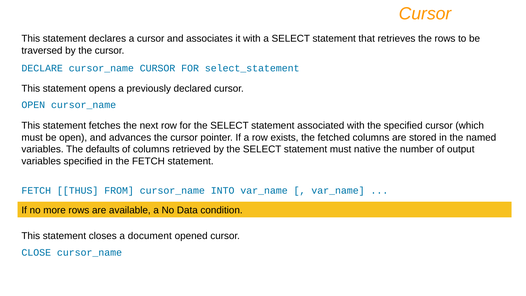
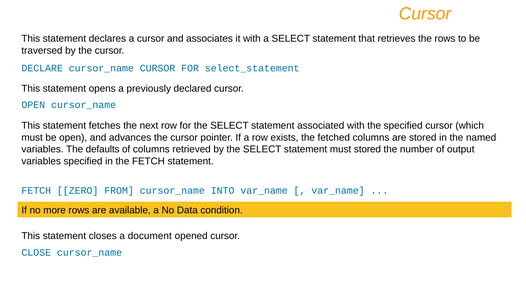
must native: native -> stored
THUS: THUS -> ZERO
